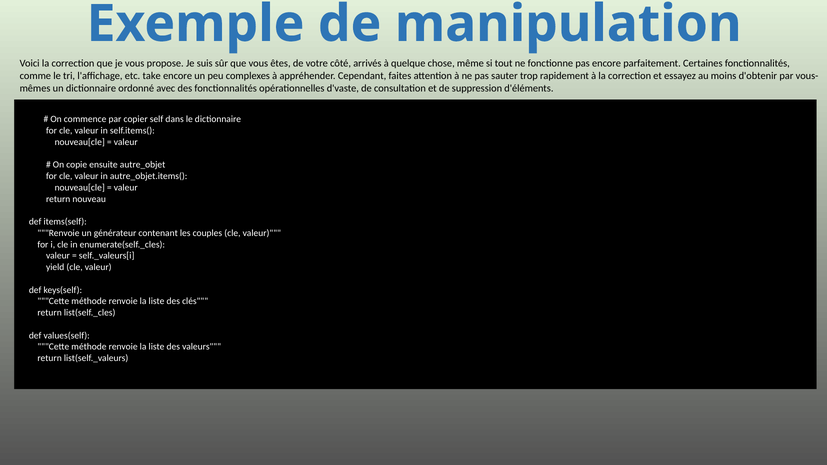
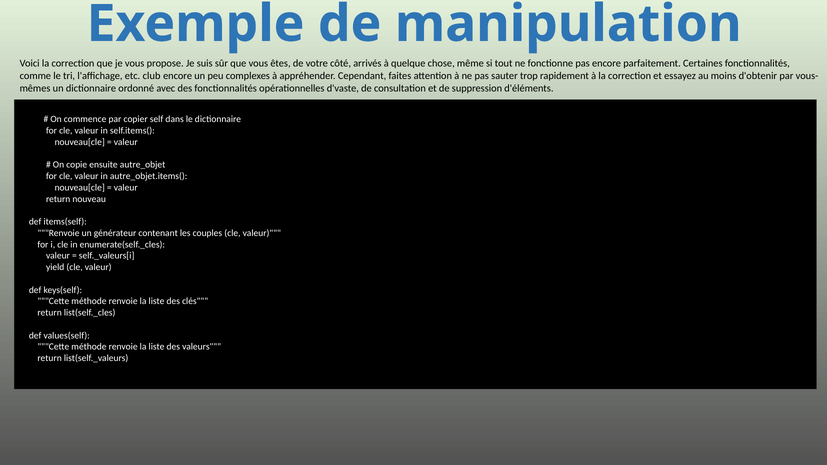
take: take -> club
